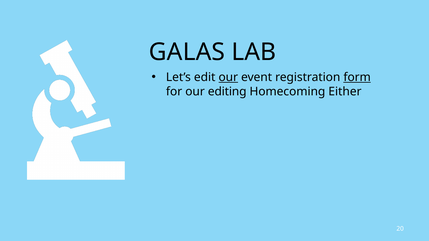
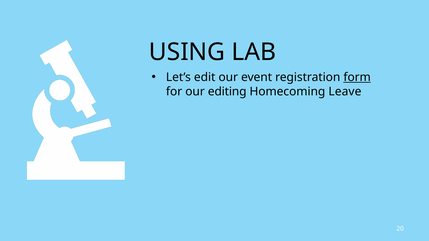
GALAS: GALAS -> USING
our at (228, 77) underline: present -> none
Either: Either -> Leave
